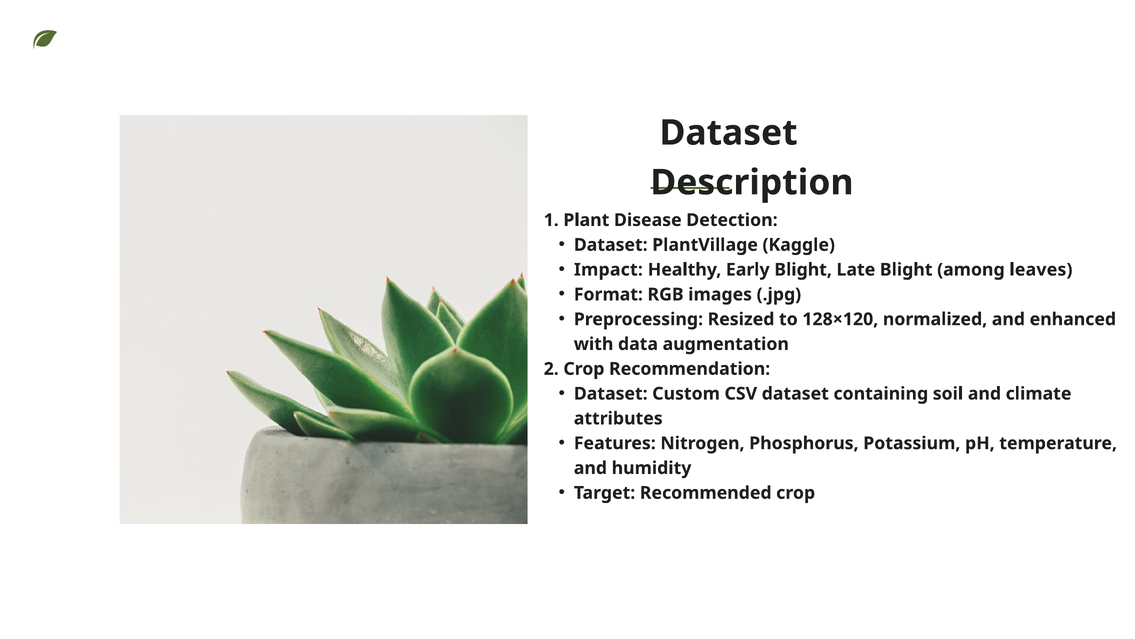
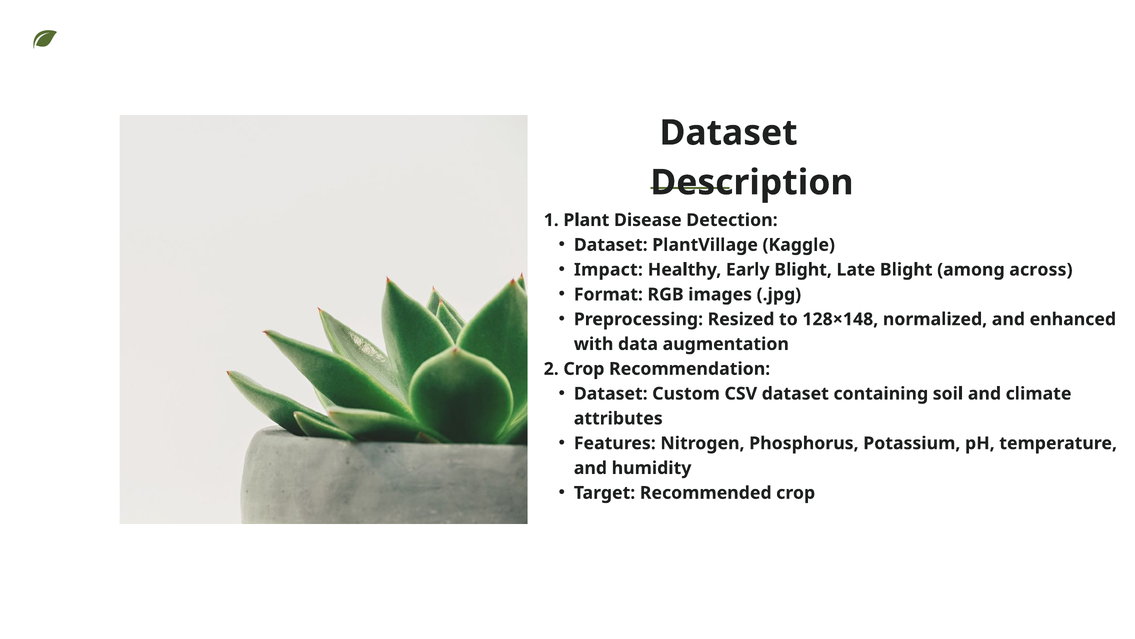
leaves: leaves -> across
128×120: 128×120 -> 128×148
